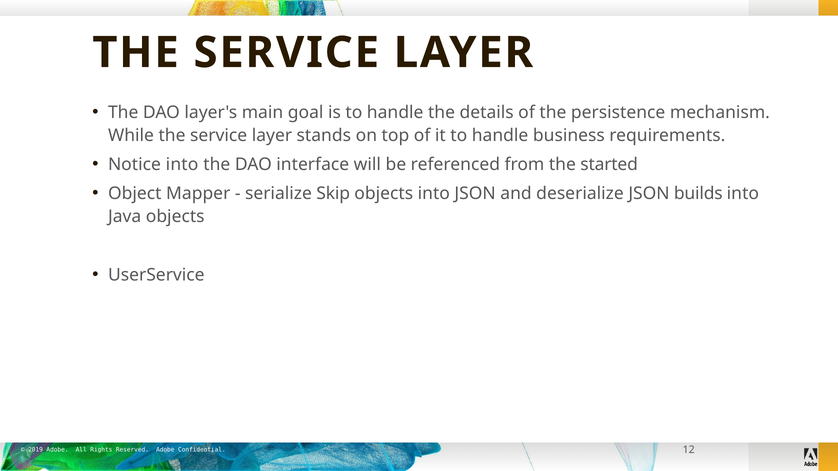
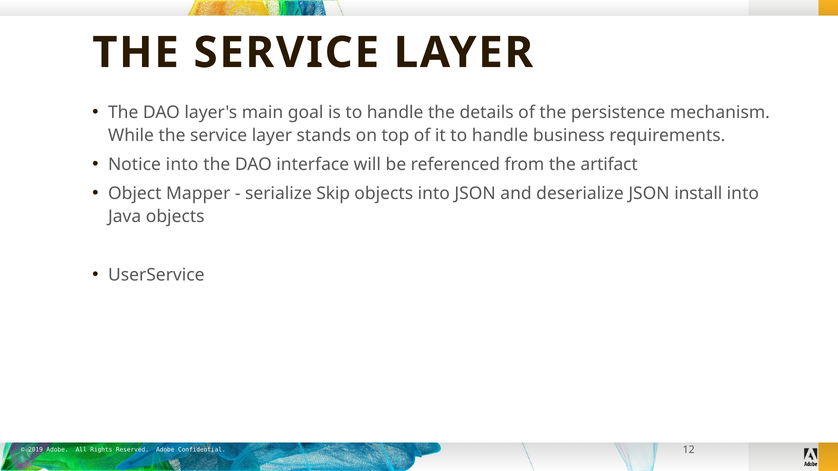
started: started -> artifact
builds: builds -> install
